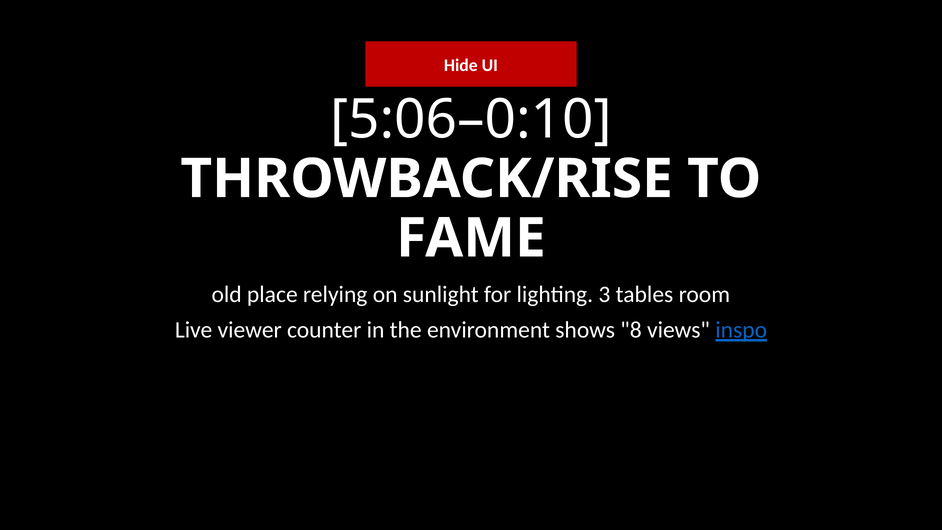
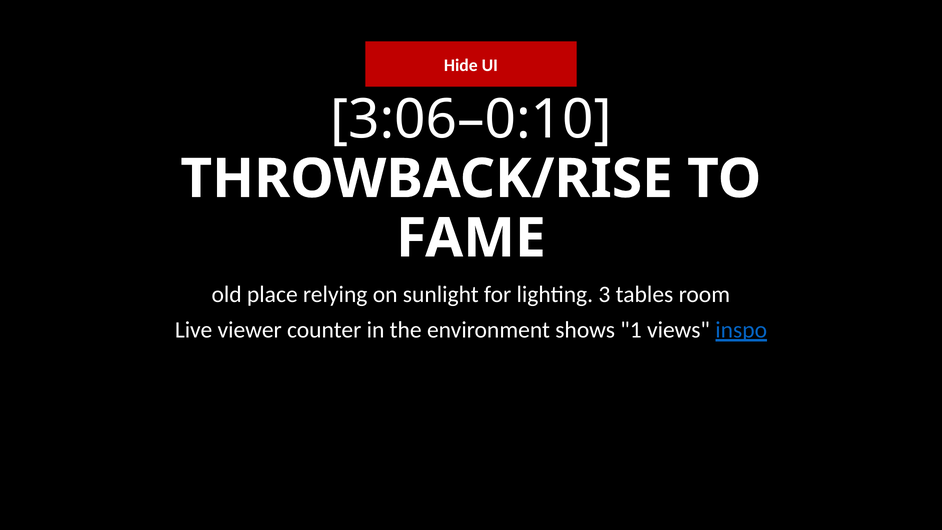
5:06–0:10: 5:06–0:10 -> 3:06–0:10
8: 8 -> 1
